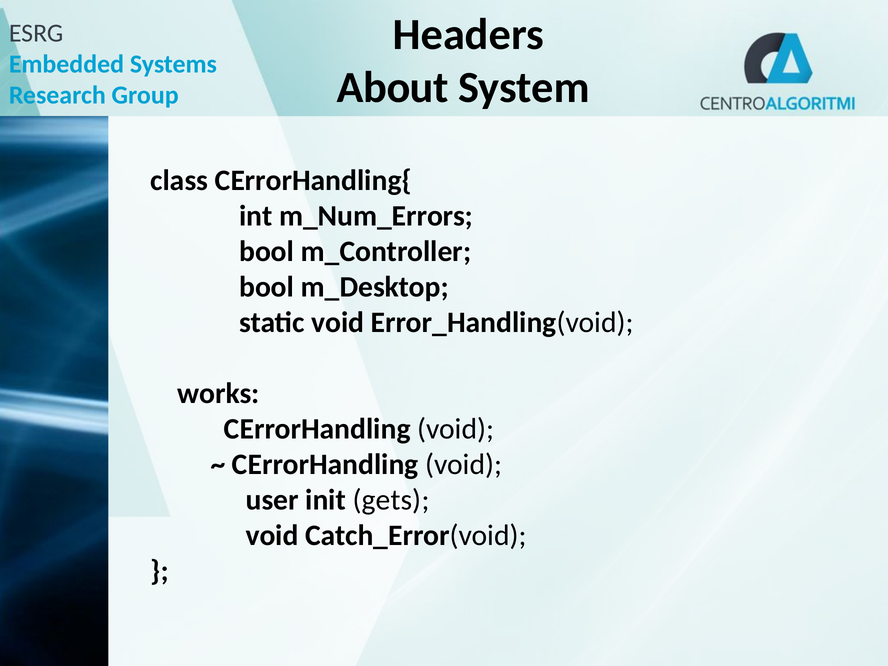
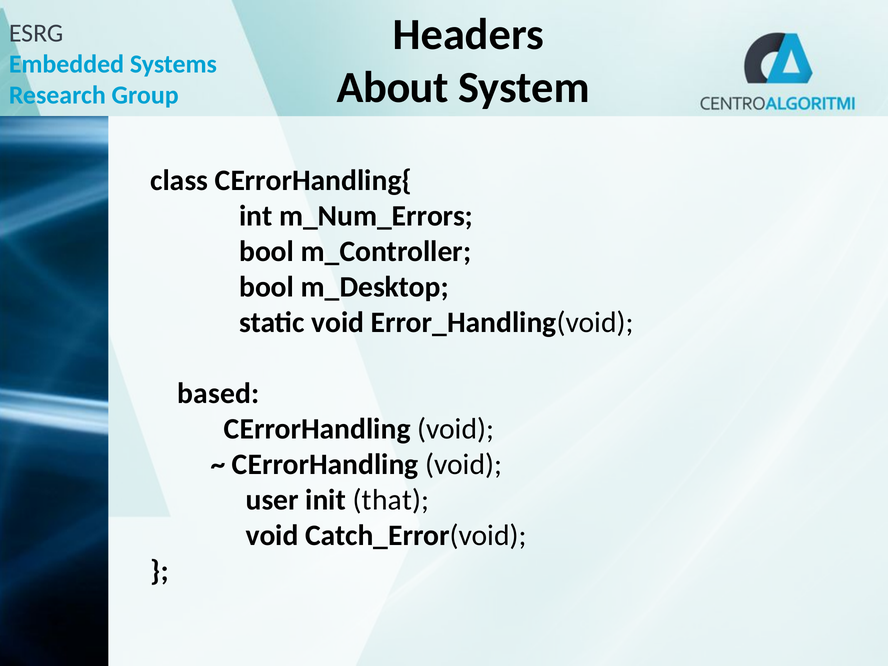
works: works -> based
gets: gets -> that
